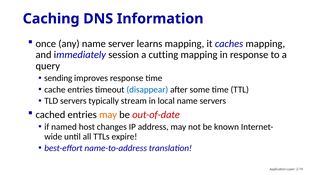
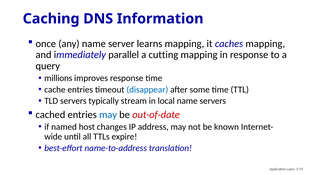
session: session -> parallel
sending: sending -> millions
may at (108, 115) colour: orange -> blue
